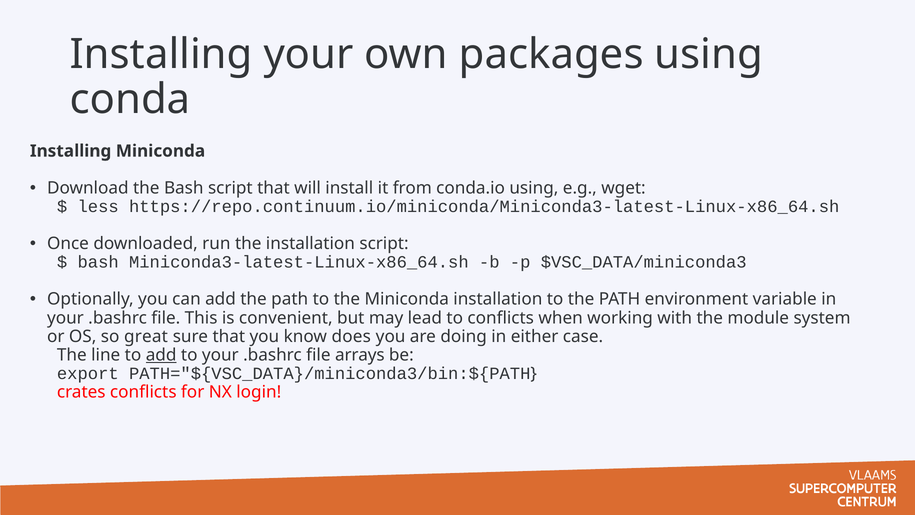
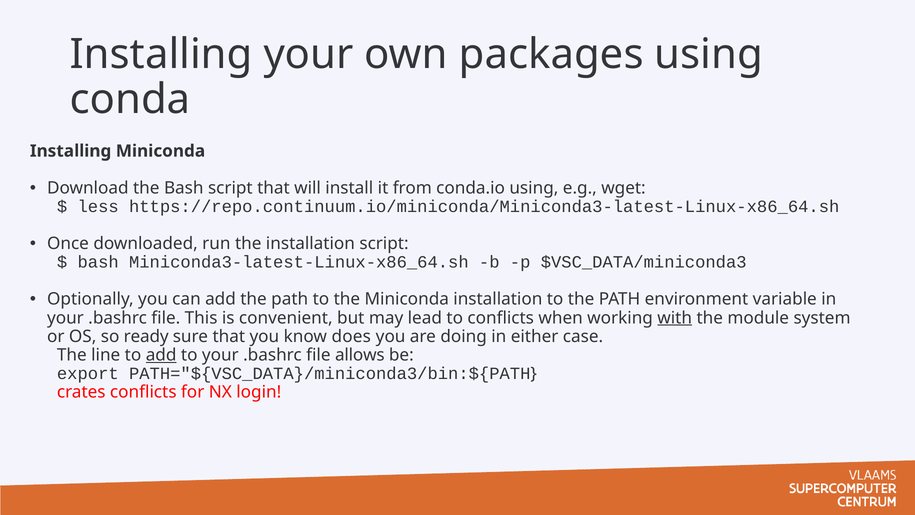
with underline: none -> present
great: great -> ready
arrays: arrays -> allows
